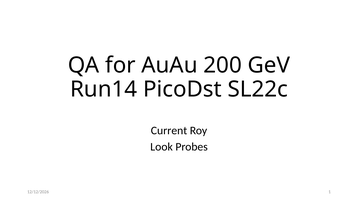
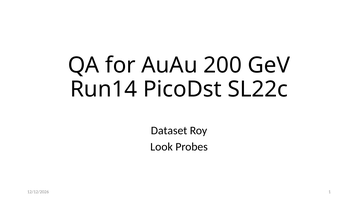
Current: Current -> Dataset
